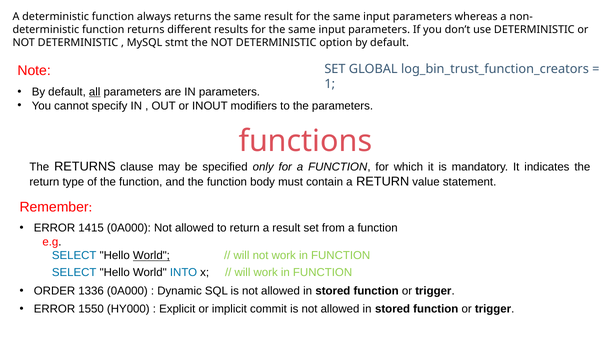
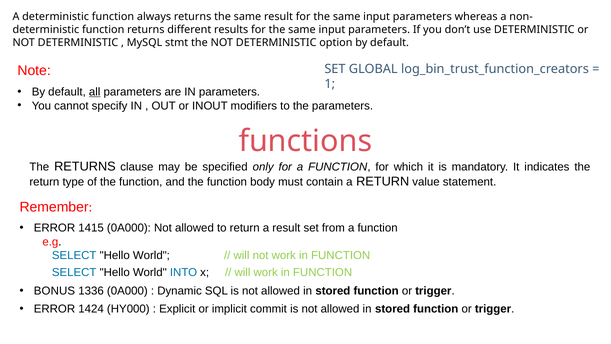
World at (151, 255) underline: present -> none
ORDER: ORDER -> BONUS
1550: 1550 -> 1424
